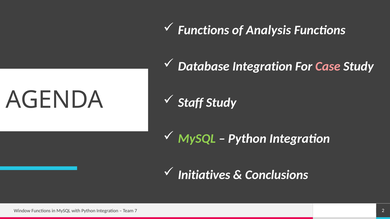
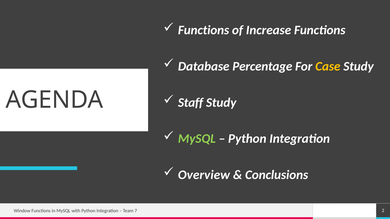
Analysis: Analysis -> Increase
Database Integration: Integration -> Percentage
Case colour: pink -> yellow
Initiatives: Initiatives -> Overview
